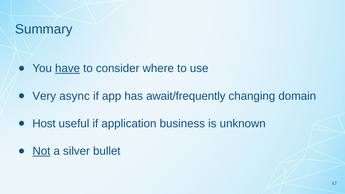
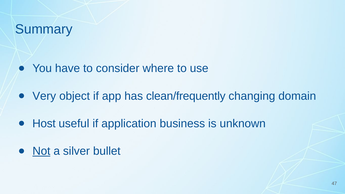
have underline: present -> none
async: async -> object
await/frequently: await/frequently -> clean/frequently
